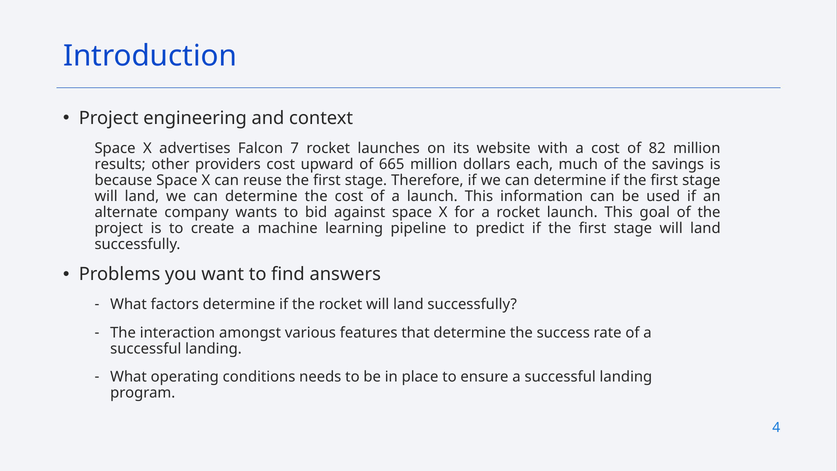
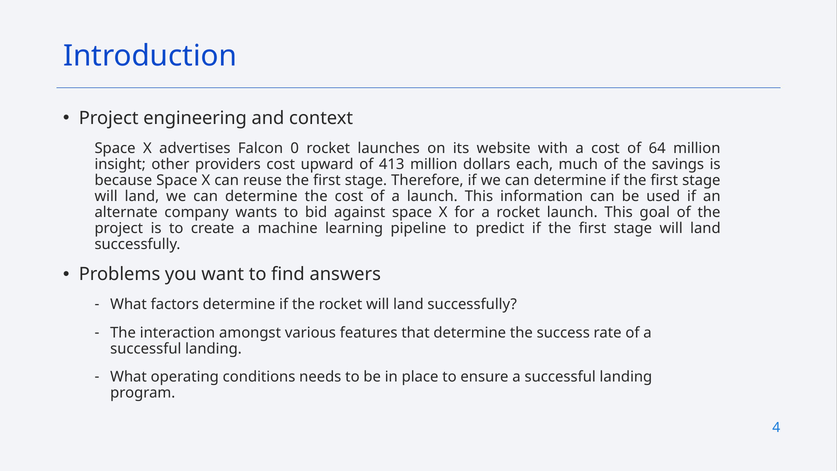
7: 7 -> 0
82: 82 -> 64
results: results -> insight
665: 665 -> 413
